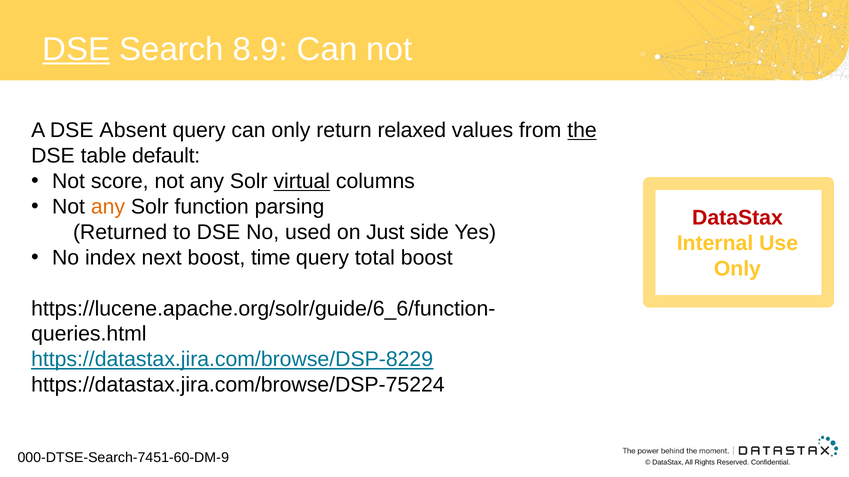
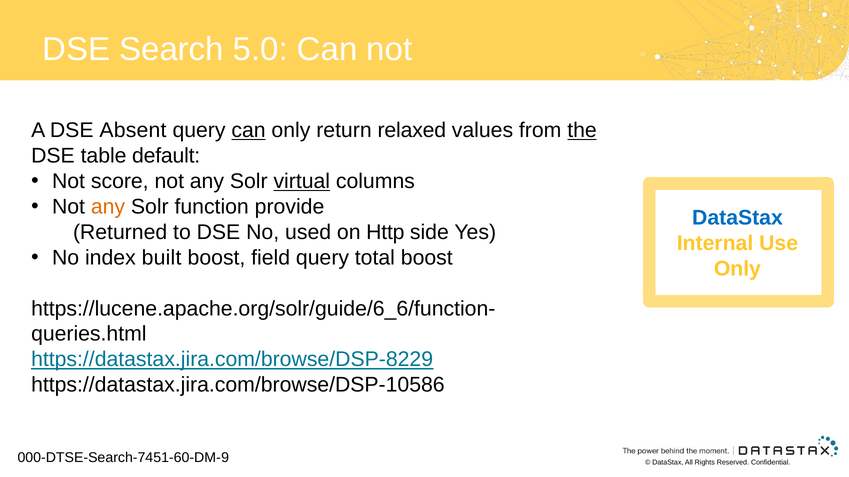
DSE at (76, 49) underline: present -> none
8.9: 8.9 -> 5.0
can at (249, 131) underline: none -> present
parsing: parsing -> provide
DataStax at (737, 218) colour: red -> blue
Just: Just -> Http
next: next -> built
time: time -> field
https://datastax.jira.com/browse/DSP-75224: https://datastax.jira.com/browse/DSP-75224 -> https://datastax.jira.com/browse/DSP-10586
